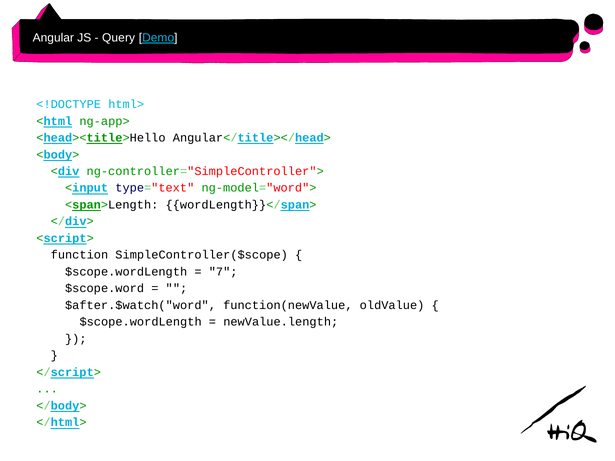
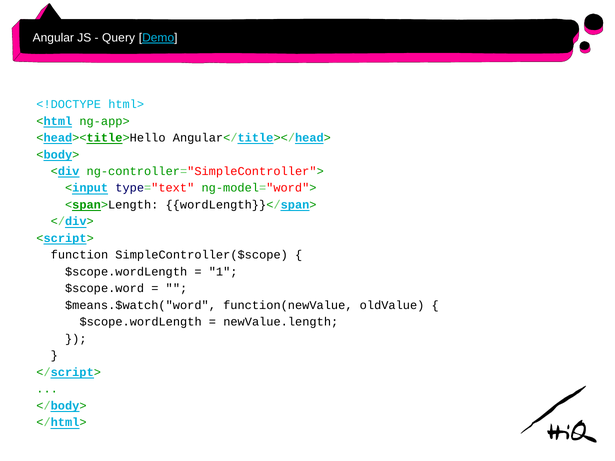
7: 7 -> 1
$after.$watch("word: $after.$watch("word -> $means.$watch("word
